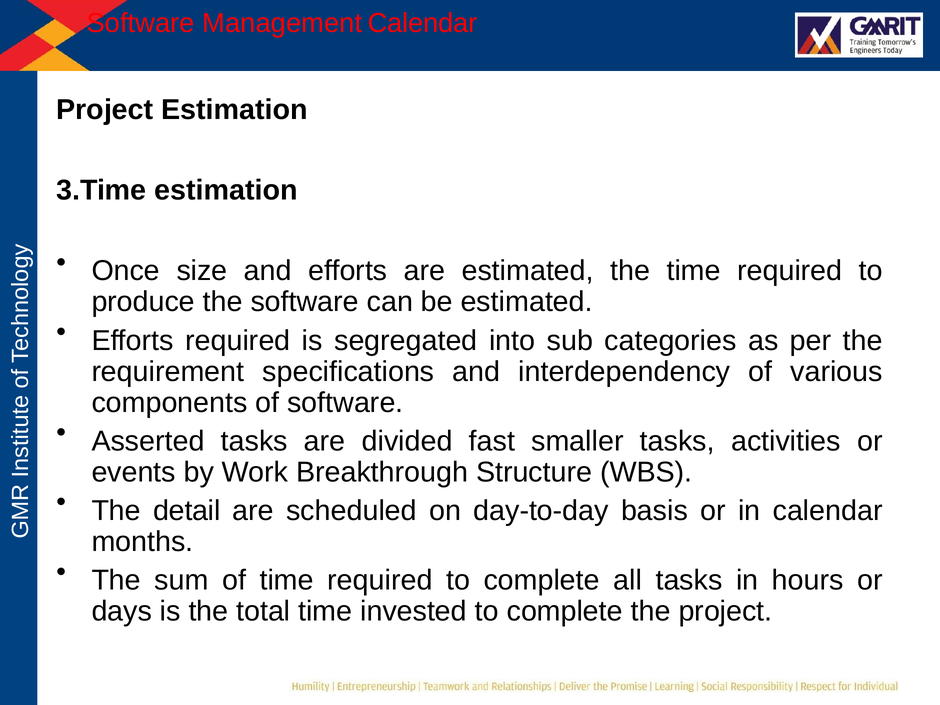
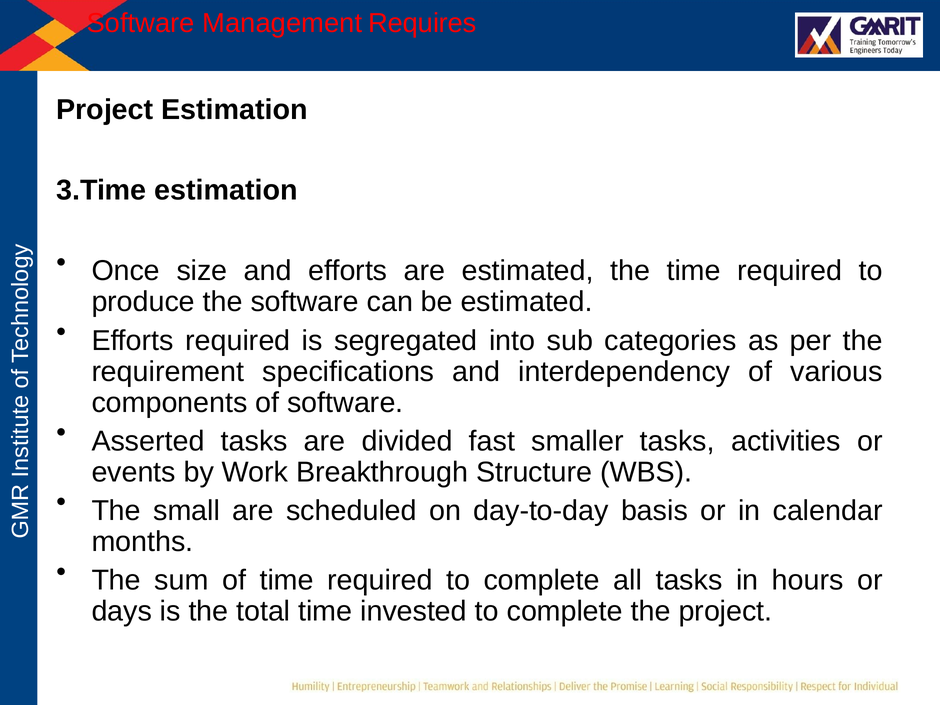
Management Calendar: Calendar -> Requires
detail: detail -> small
